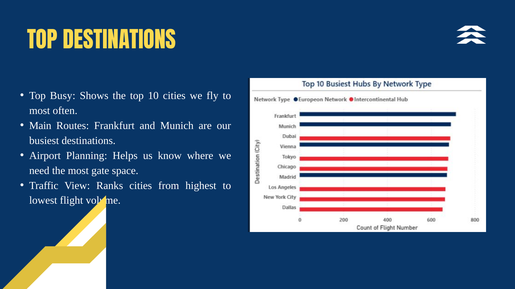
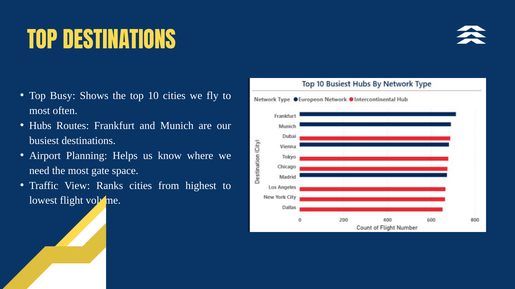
Main: Main -> Hubs
